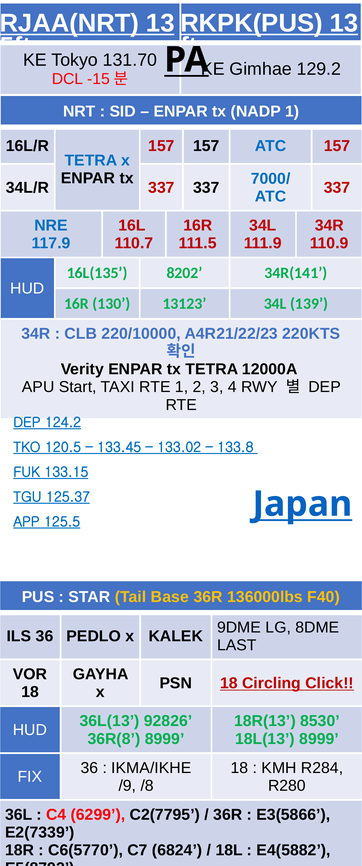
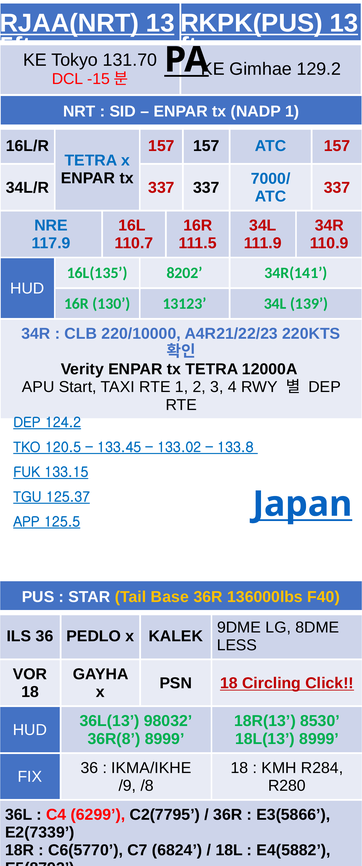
LAST: LAST -> LESS
92826: 92826 -> 98032
